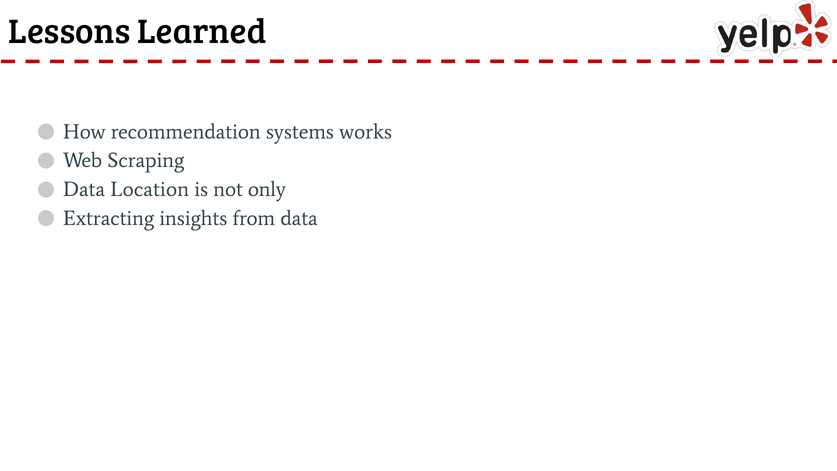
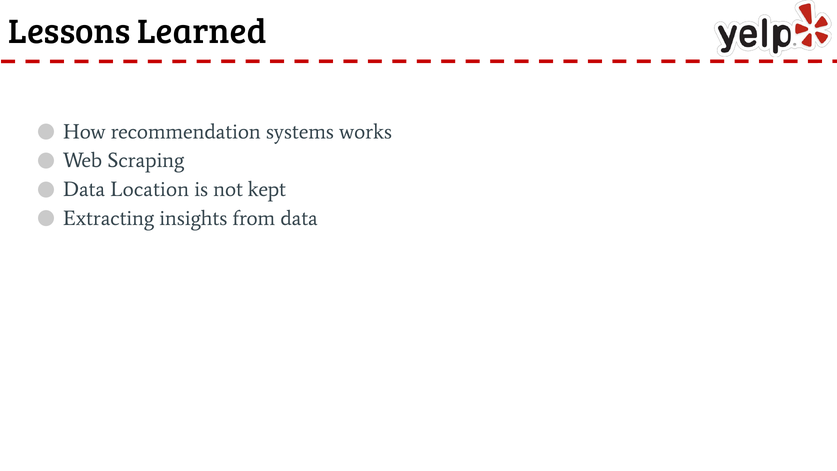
only: only -> kept
